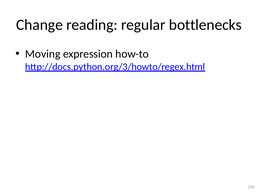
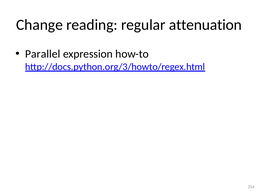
bottlenecks: bottlenecks -> attenuation
Moving: Moving -> Parallel
